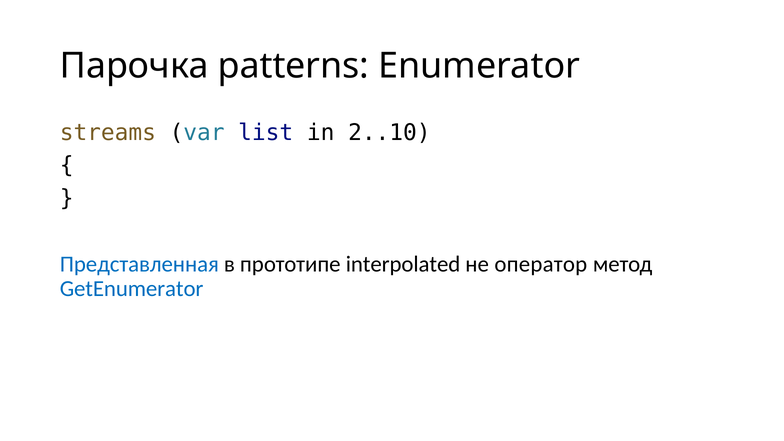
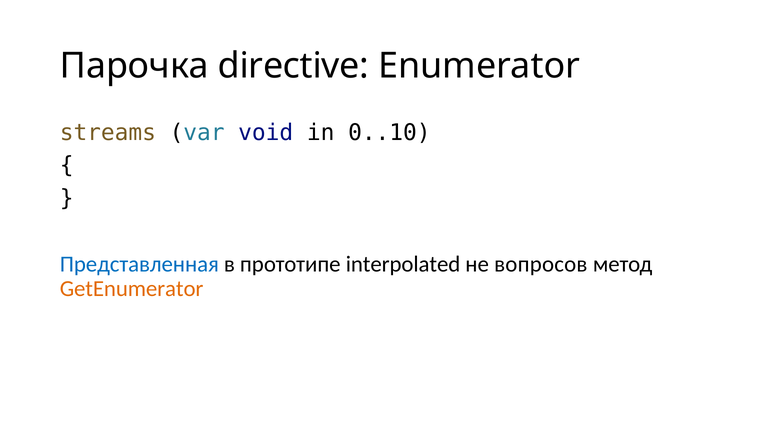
patterns: patterns -> directive
list: list -> void
2..10: 2..10 -> 0..10
оператор: оператор -> вопросов
GetEnumerator colour: blue -> orange
